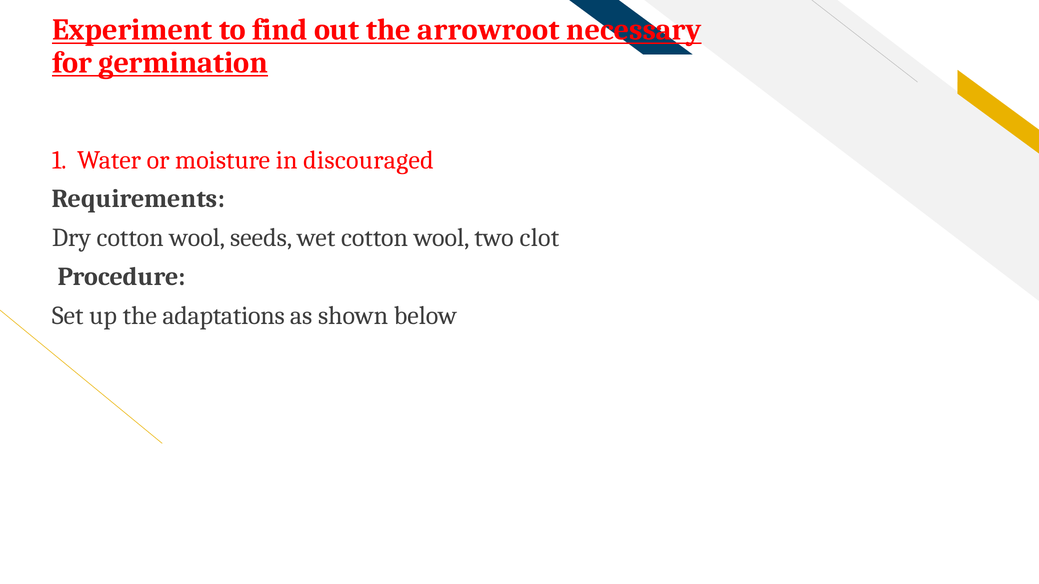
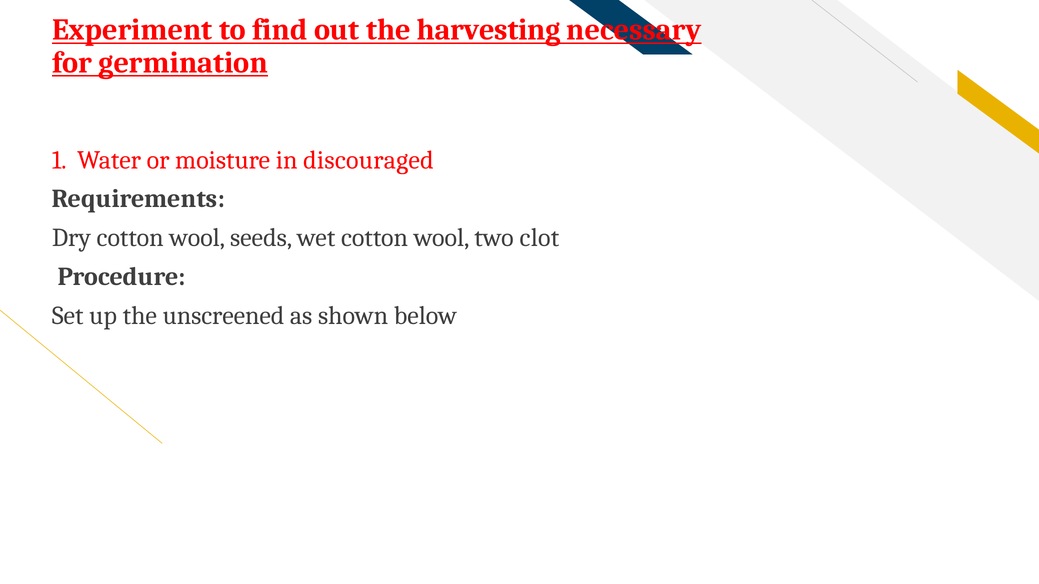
arrowroot: arrowroot -> harvesting
adaptations: adaptations -> unscreened
